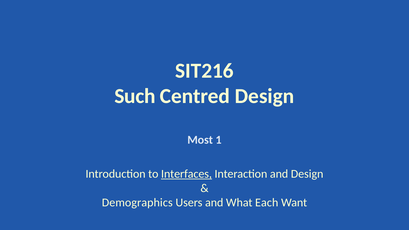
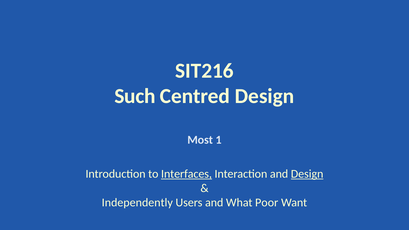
Design at (307, 174) underline: none -> present
Demographics: Demographics -> Independently
Each: Each -> Poor
